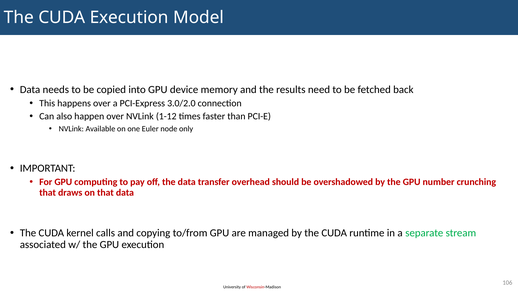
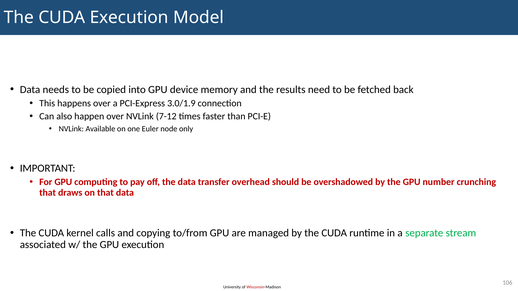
3.0/2.0: 3.0/2.0 -> 3.0/1.9
1-12: 1-12 -> 7-12
